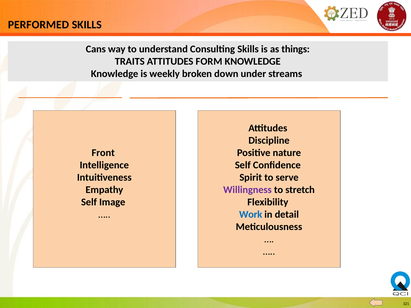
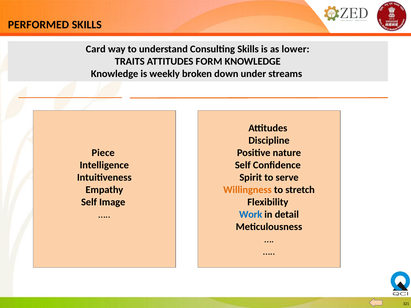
Cans: Cans -> Card
things: things -> lower
Front: Front -> Piece
Willingness colour: purple -> orange
